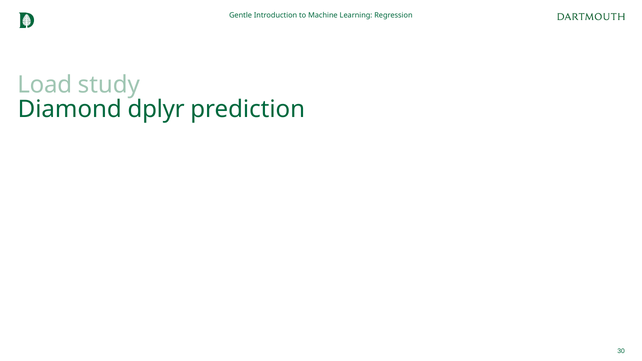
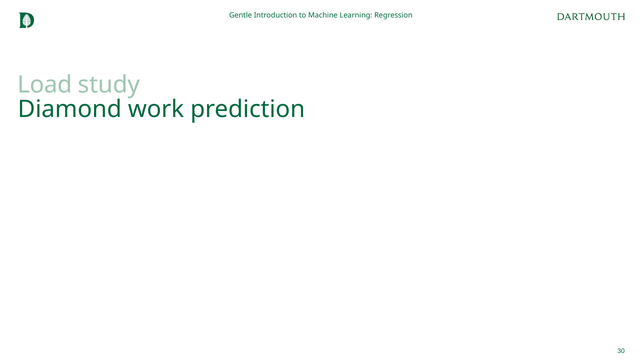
dplyr: dplyr -> work
